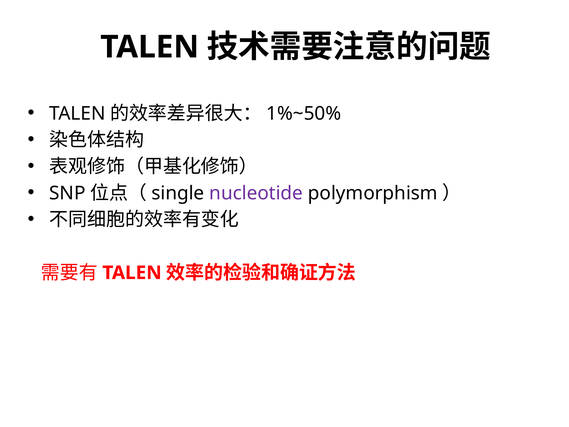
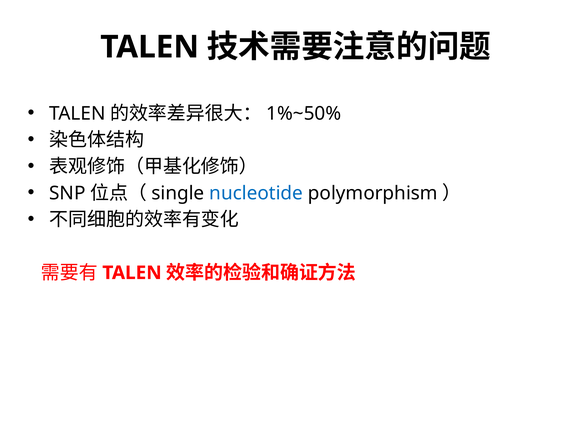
nucleotide colour: purple -> blue
